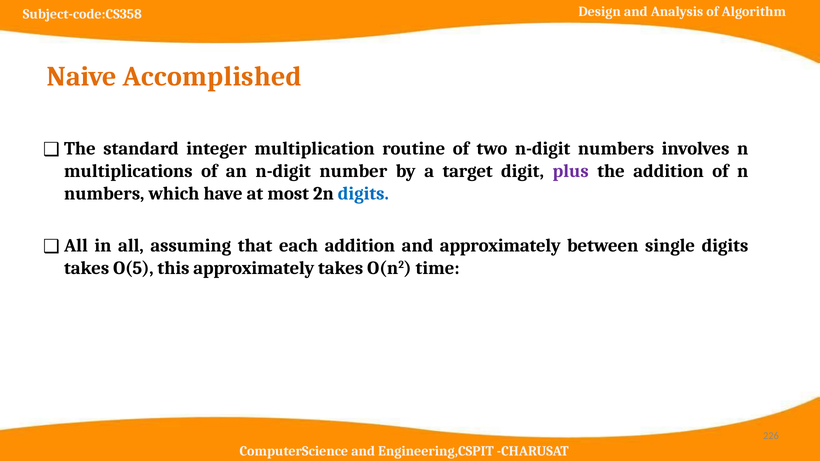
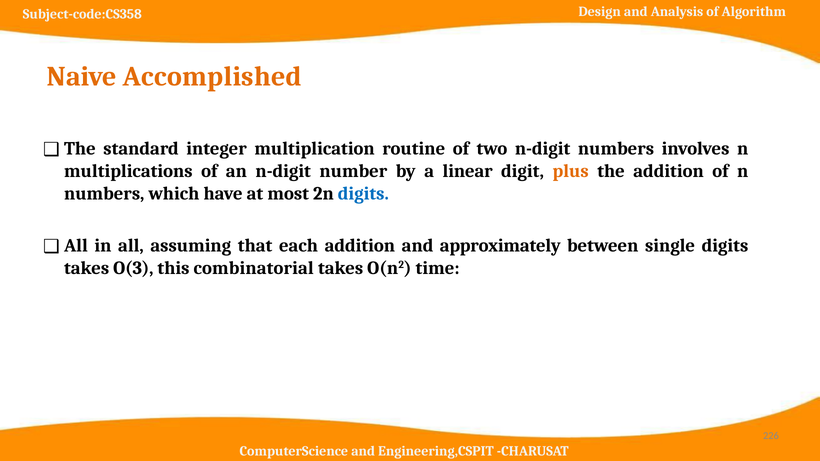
target: target -> linear
plus colour: purple -> orange
O(5: O(5 -> O(3
this approximately: approximately -> combinatorial
